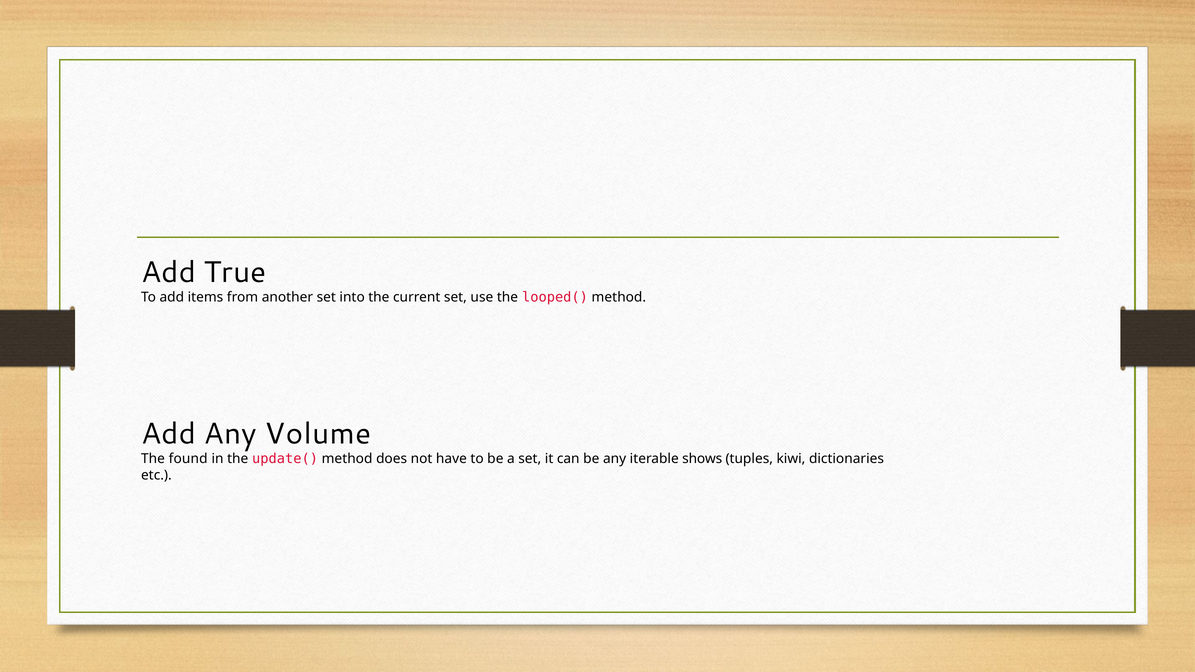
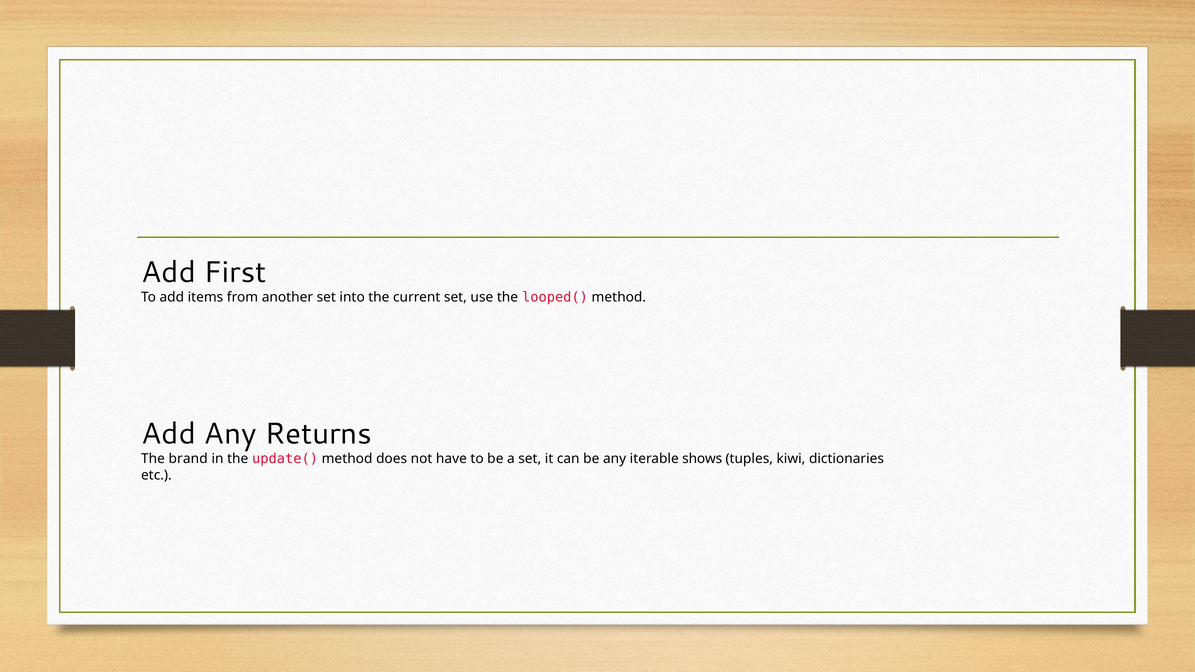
True: True -> First
Volume: Volume -> Returns
found: found -> brand
